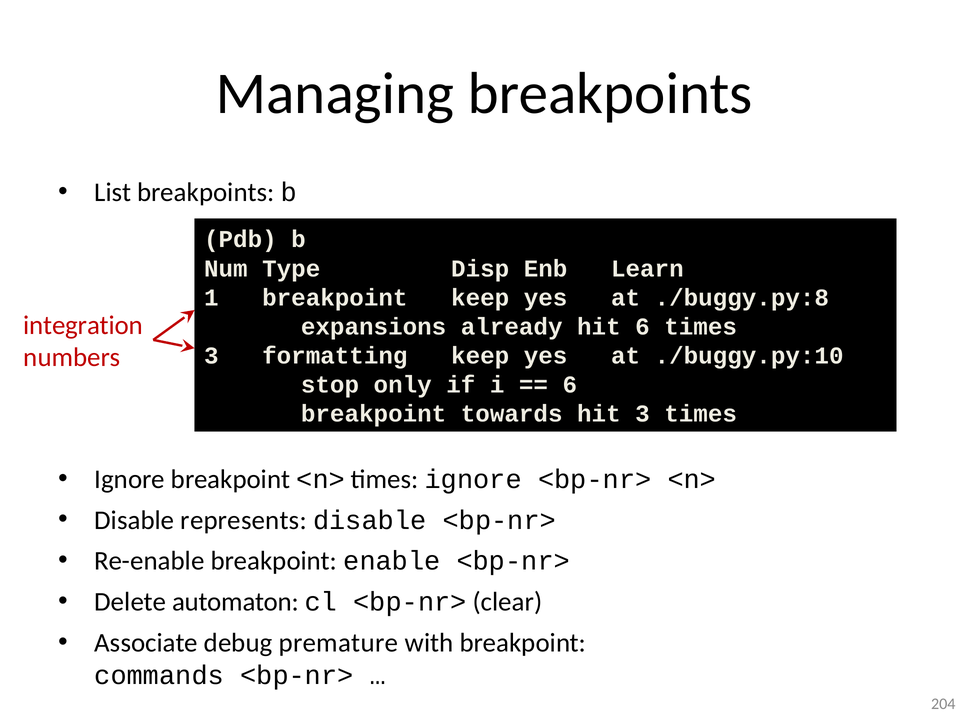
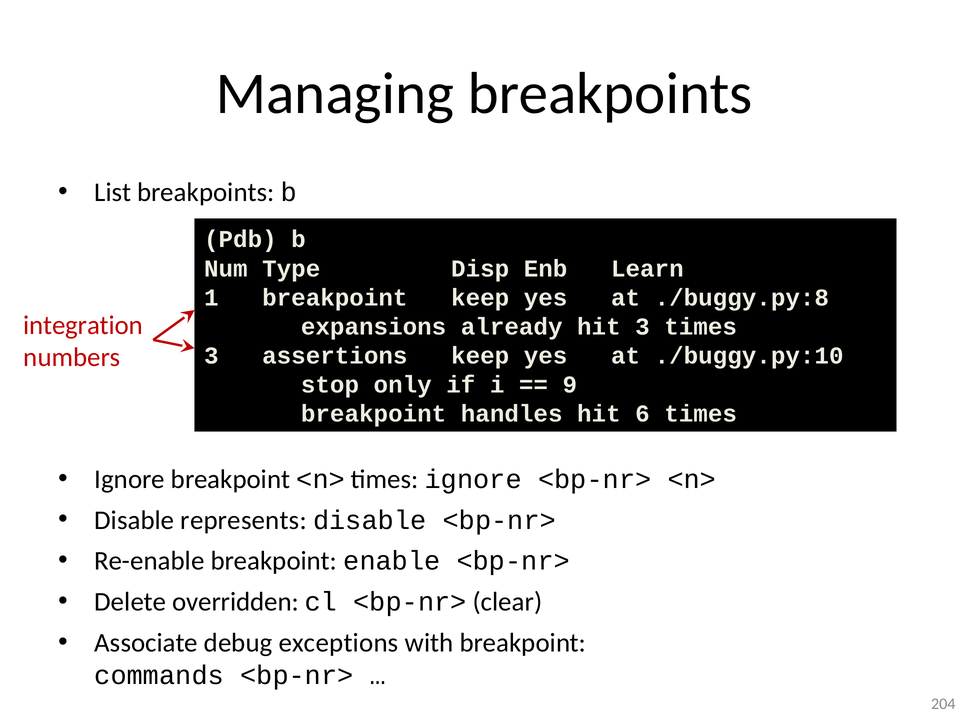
hit 6: 6 -> 3
formatting: formatting -> assertions
6 at (570, 385): 6 -> 9
towards: towards -> handles
hit 3: 3 -> 6
automaton: automaton -> overridden
premature: premature -> exceptions
